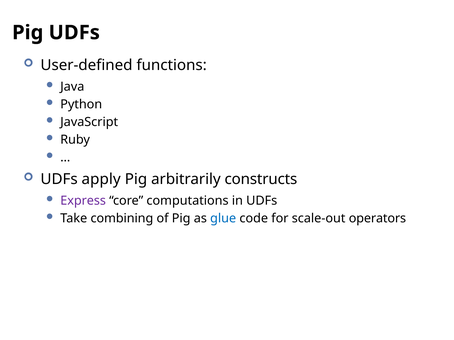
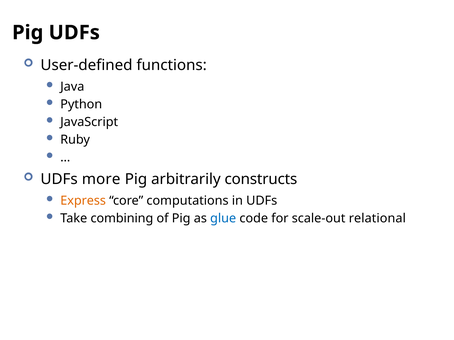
apply: apply -> more
Express colour: purple -> orange
operators: operators -> relational
